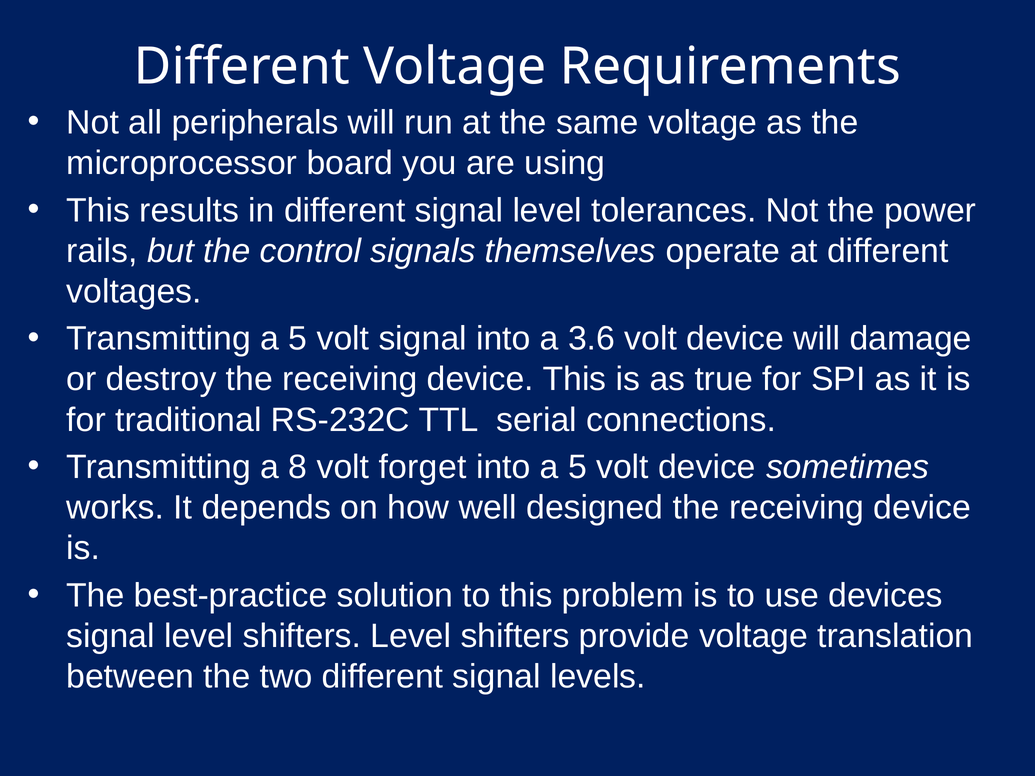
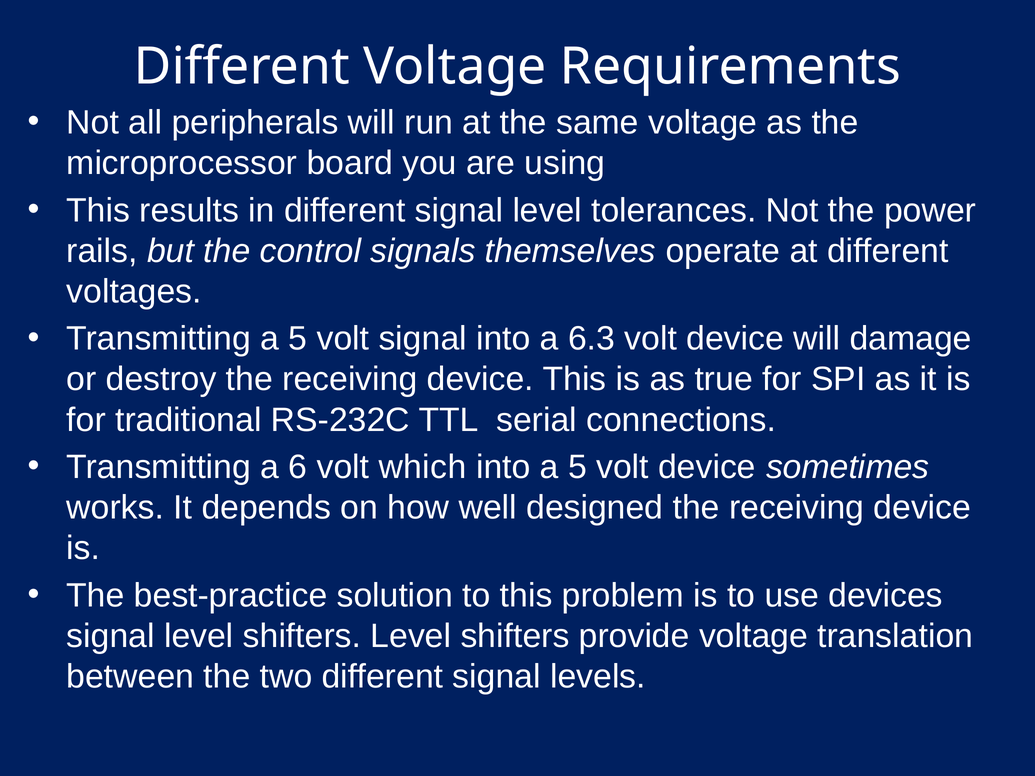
3.6: 3.6 -> 6.3
8: 8 -> 6
forget: forget -> which
